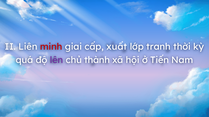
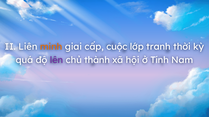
minh colour: red -> orange
xuất: xuất -> cuộc
Tiến: Tiến -> Tính
